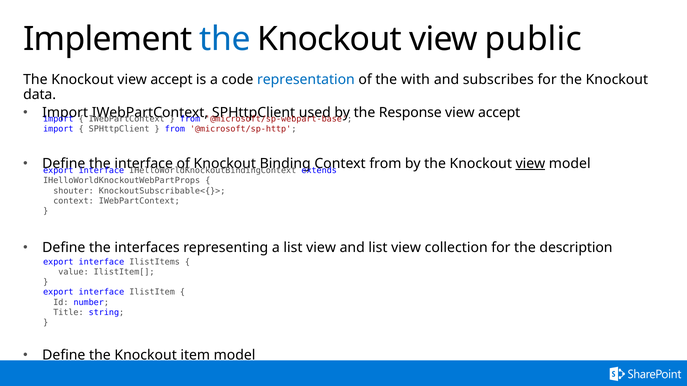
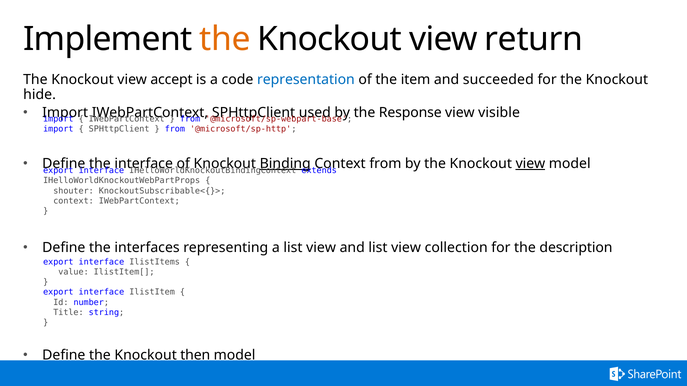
the at (225, 39) colour: blue -> orange
public: public -> return
with: with -> item
subscribes: subscribes -> succeeded
data: data -> hide
accept at (499, 113): accept -> visible
Binding underline: none -> present
item: item -> then
